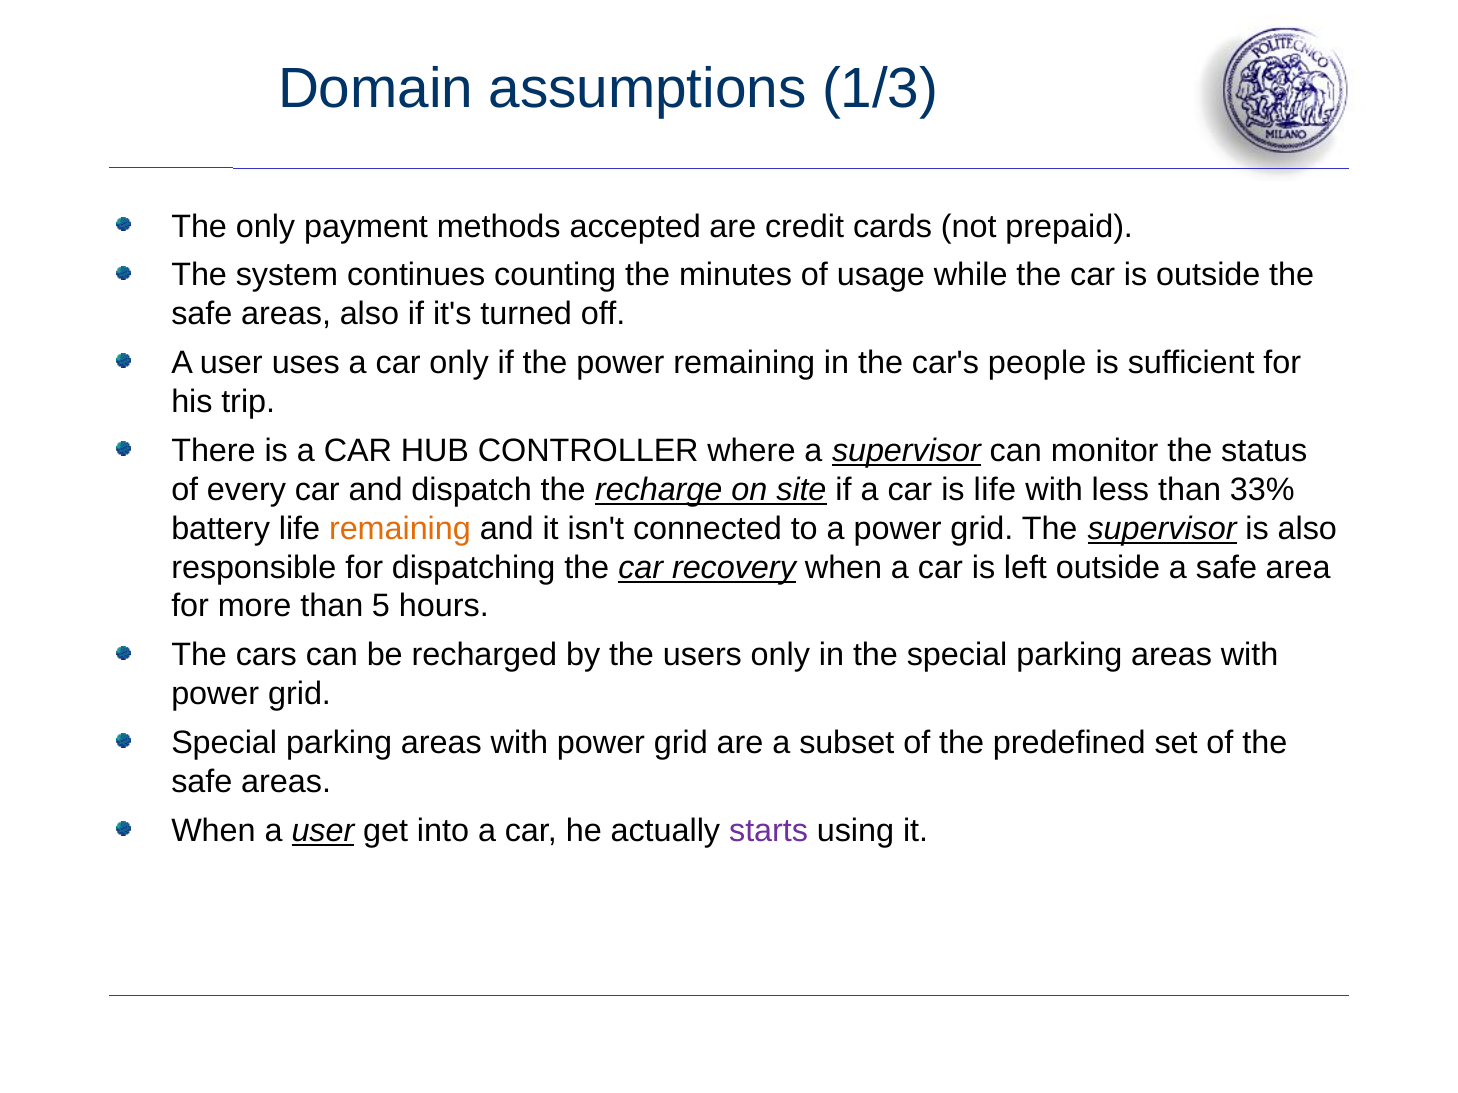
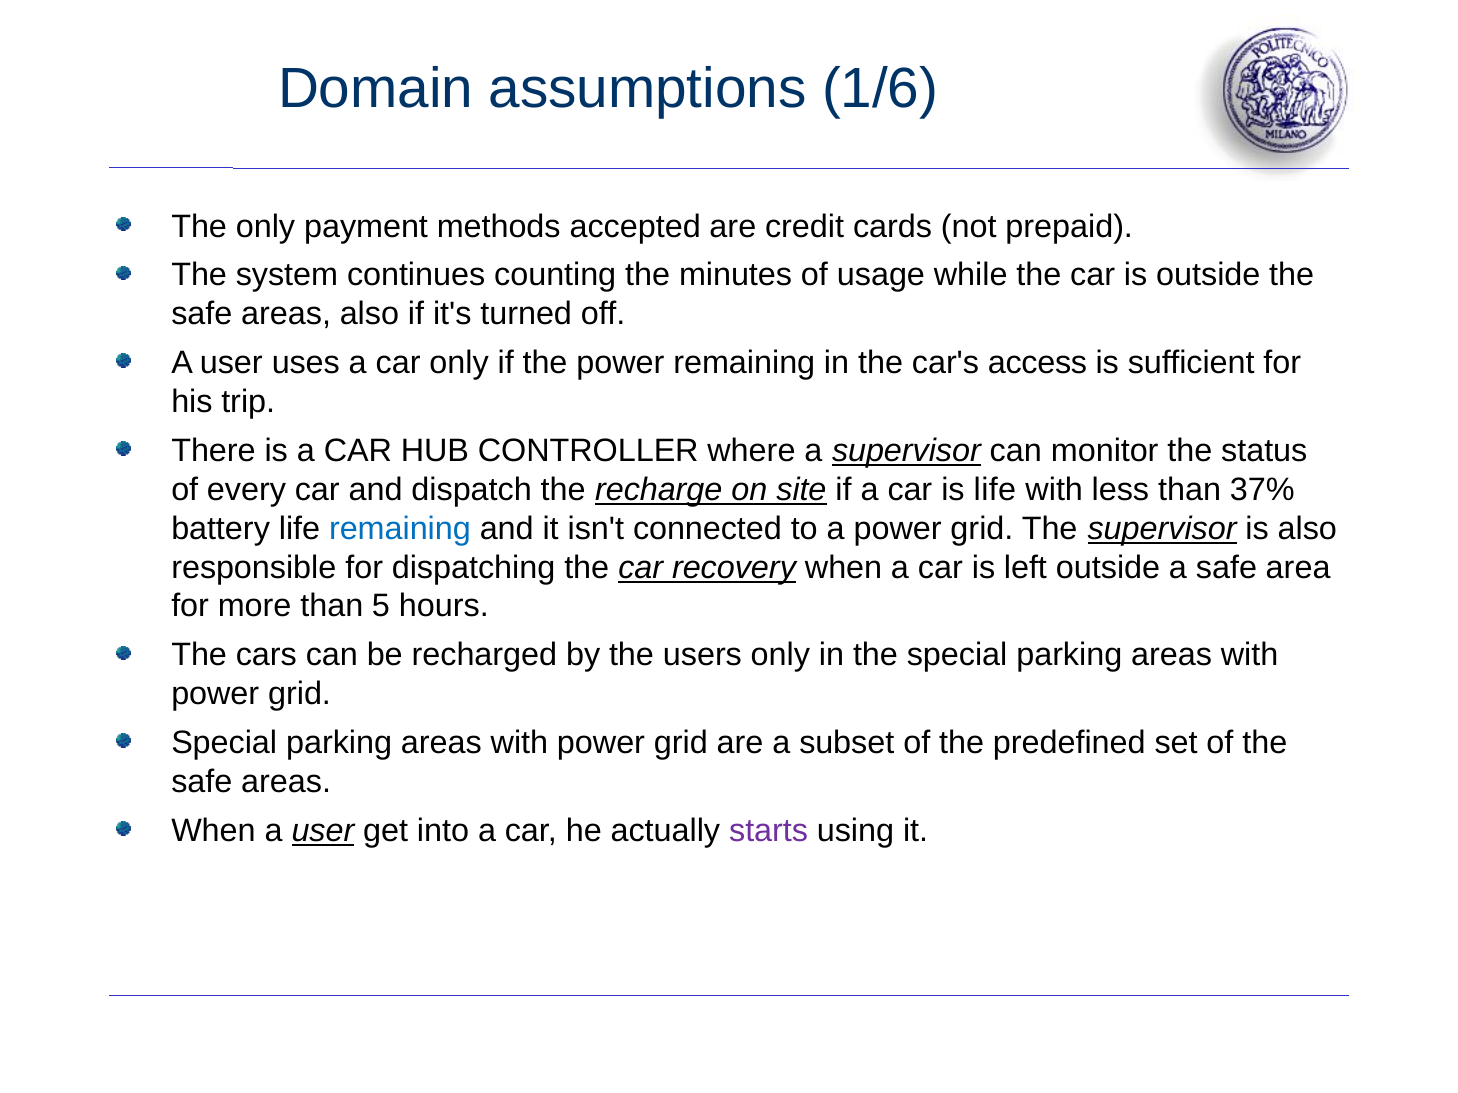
1/3: 1/3 -> 1/6
people: people -> access
33%: 33% -> 37%
remaining at (400, 529) colour: orange -> blue
